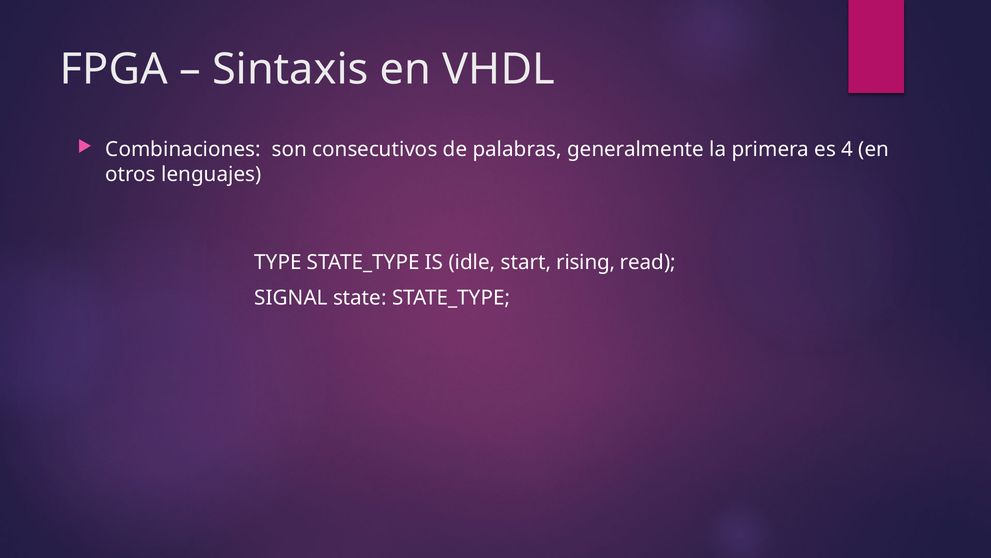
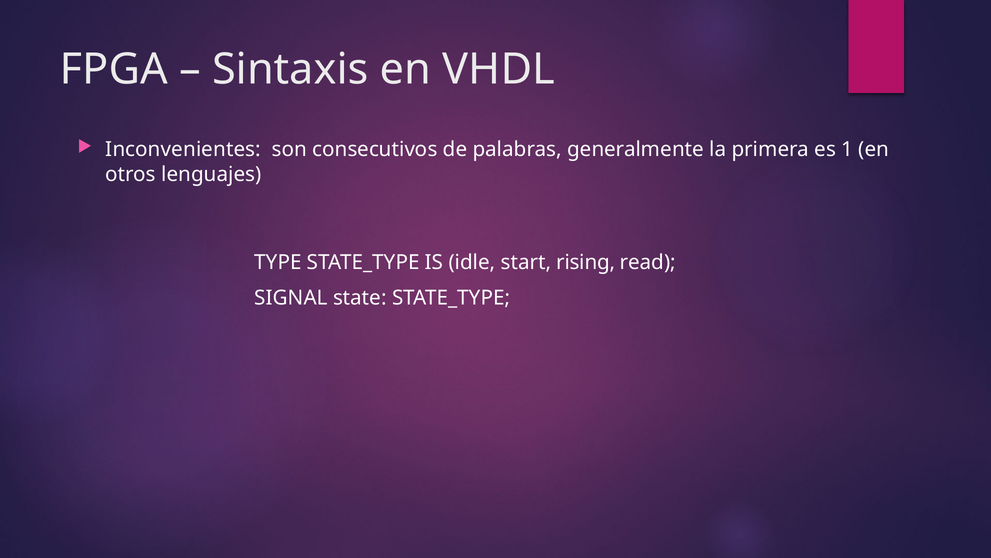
Combinaciones: Combinaciones -> Inconvenientes
4: 4 -> 1
